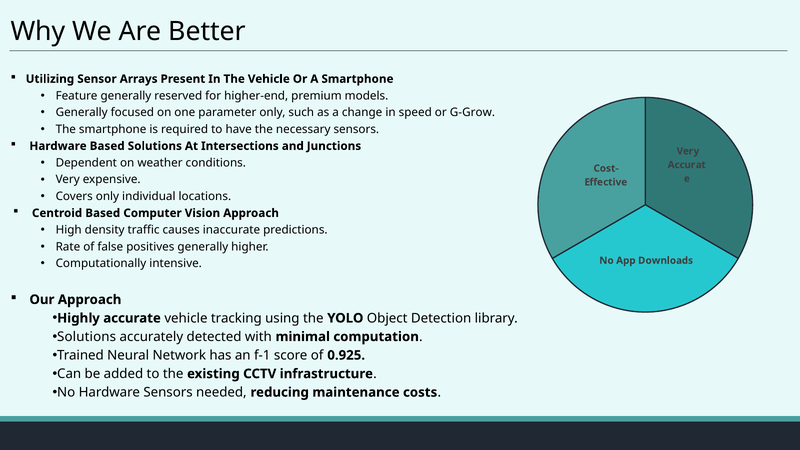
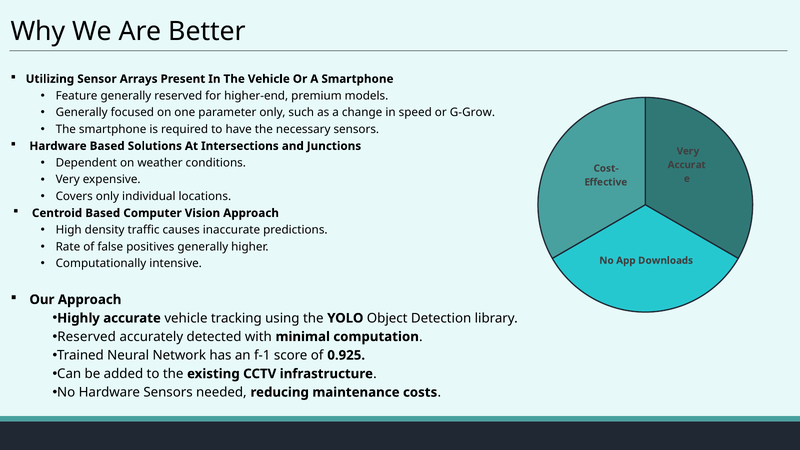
Solutions at (87, 337): Solutions -> Reserved
